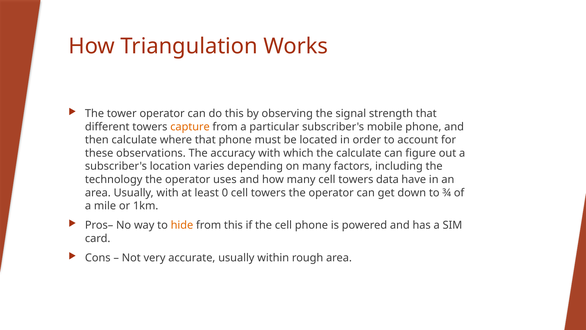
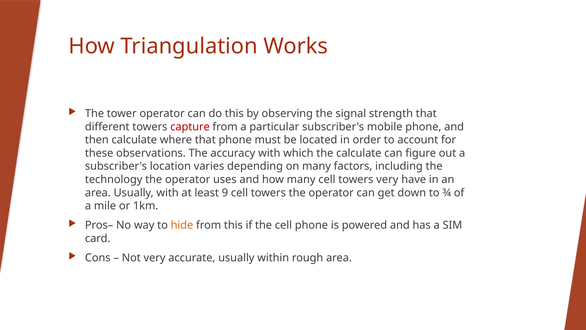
capture colour: orange -> red
towers data: data -> very
0: 0 -> 9
